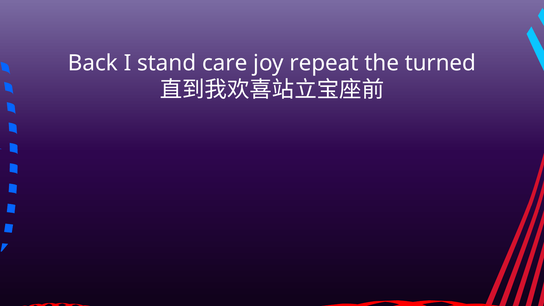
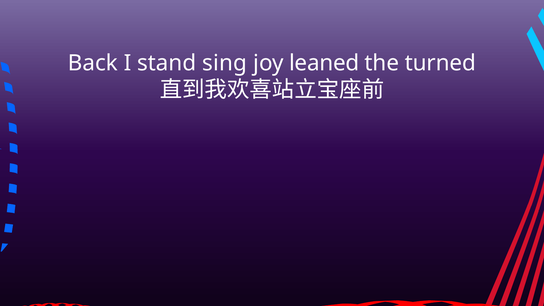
care: care -> sing
repeat: repeat -> leaned
